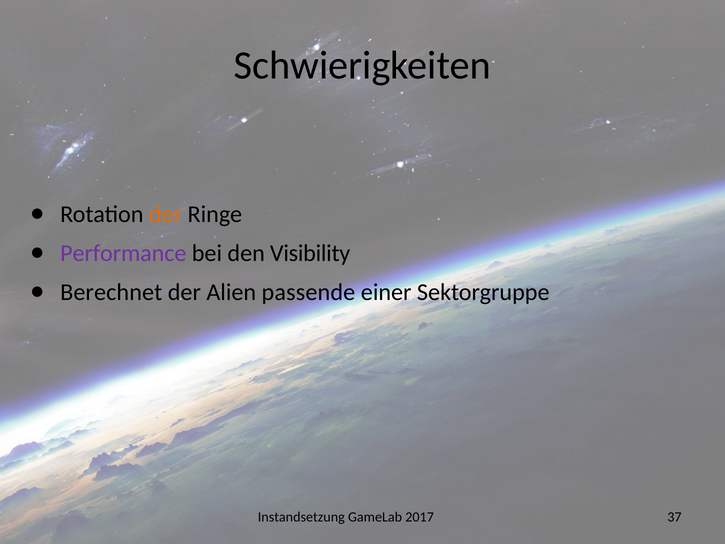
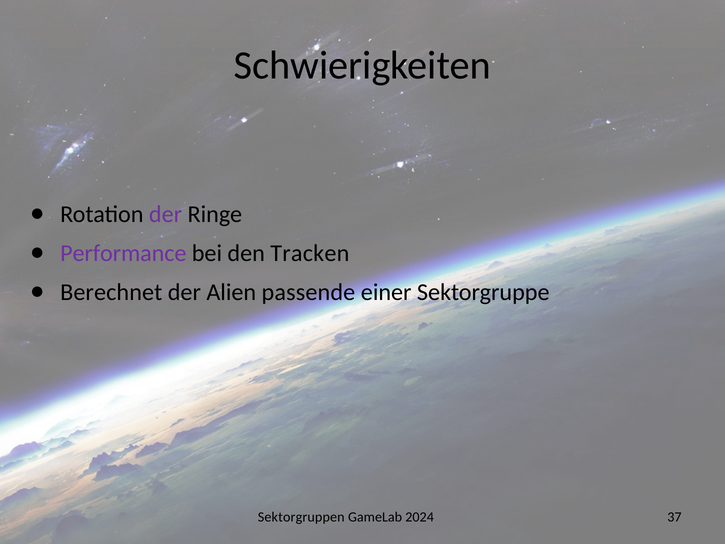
der at (166, 214) colour: orange -> purple
Visibility: Visibility -> Tracken
Instandsetzung: Instandsetzung -> Sektorgruppen
2017: 2017 -> 2024
